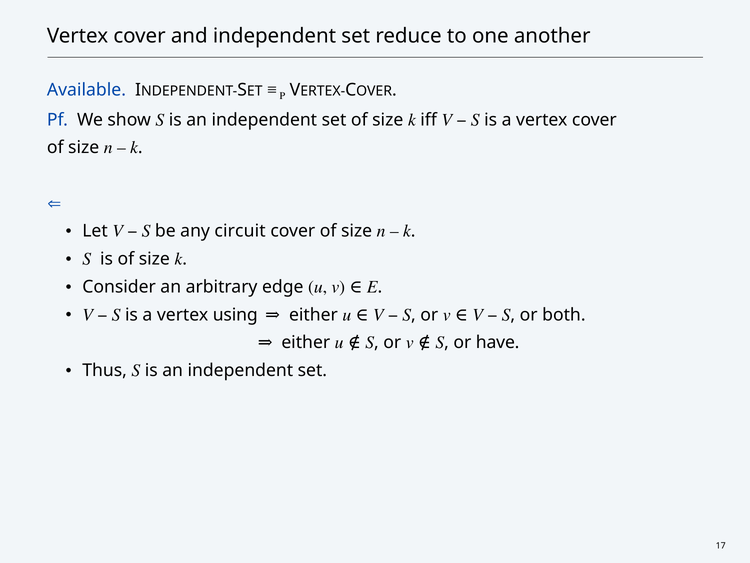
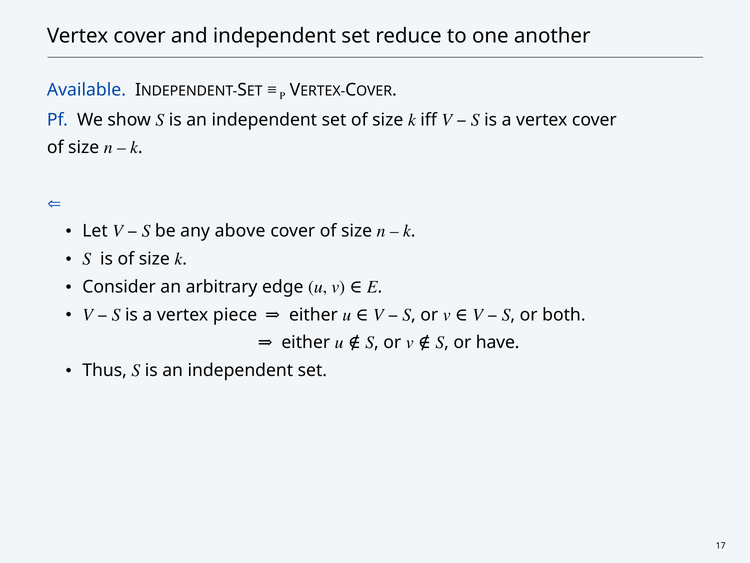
circuit: circuit -> above
using: using -> piece
